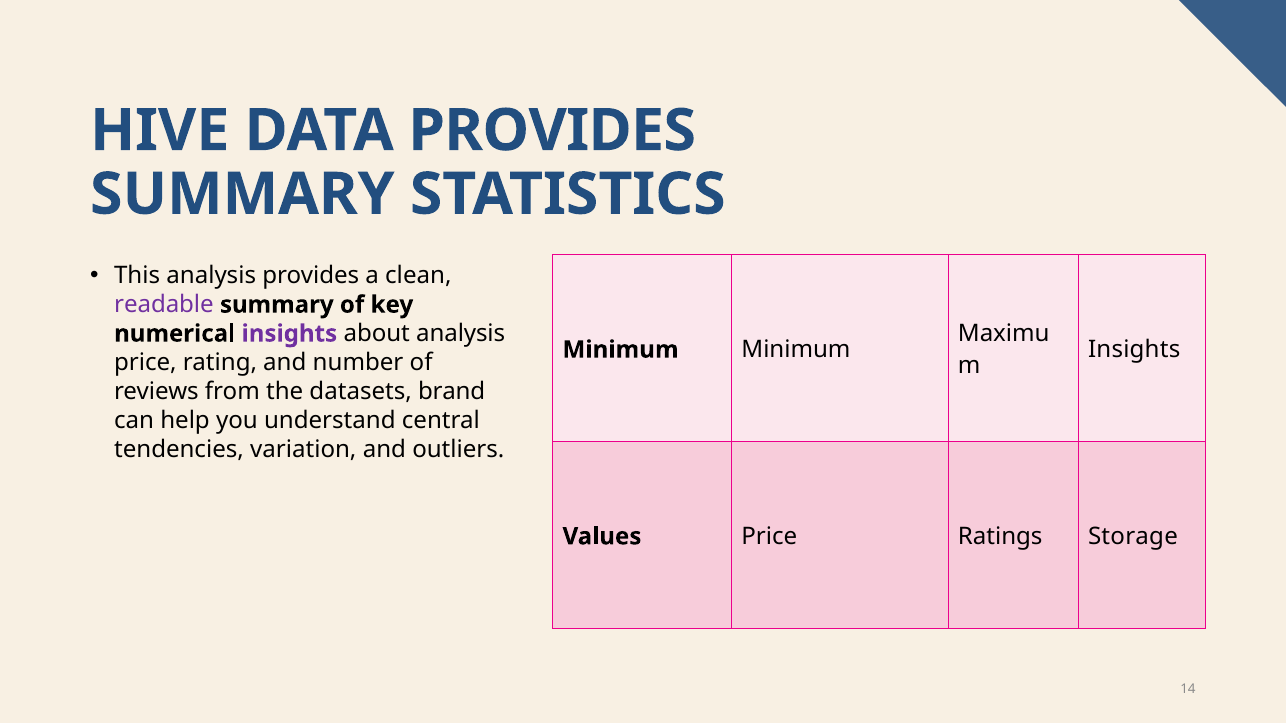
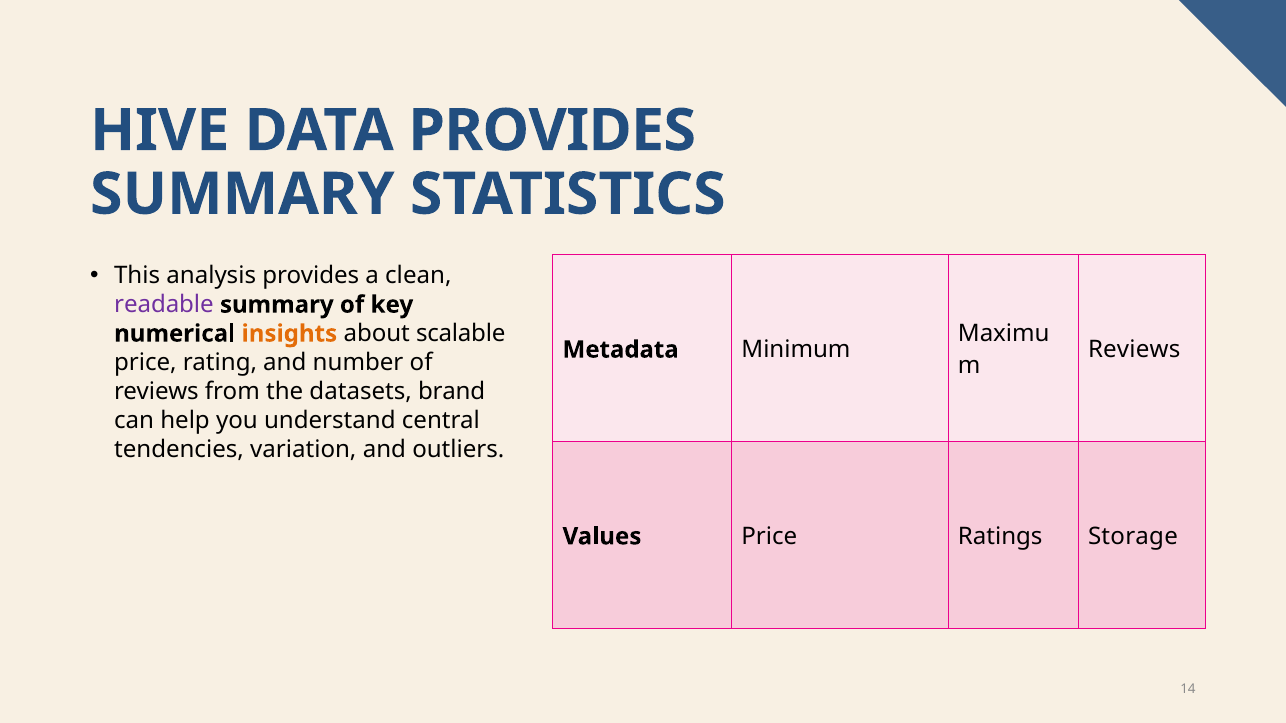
insights at (289, 334) colour: purple -> orange
about analysis: analysis -> scalable
Insights at (1134, 350): Insights -> Reviews
Minimum at (621, 350): Minimum -> Metadata
